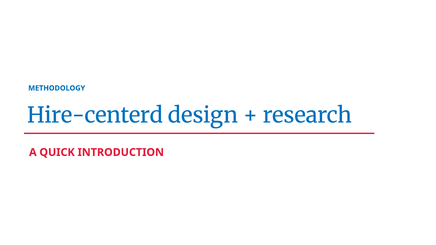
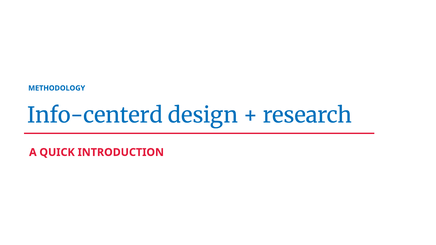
Hire-centerd: Hire-centerd -> Info-centerd
